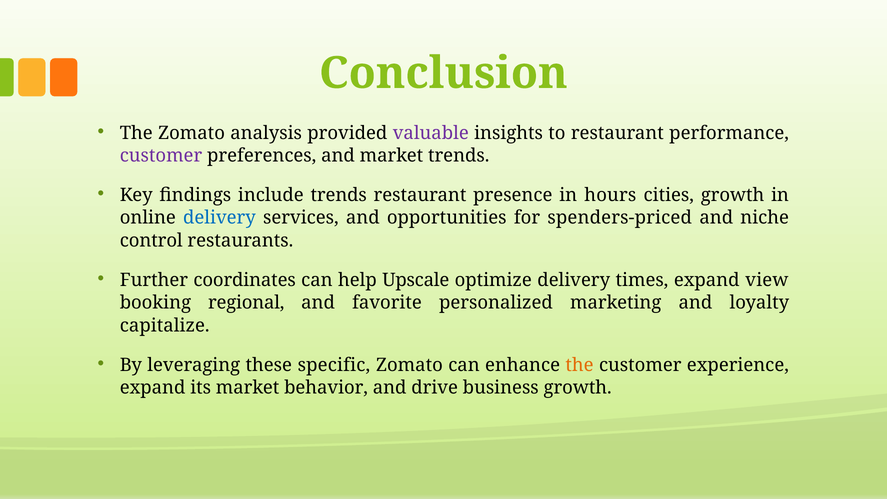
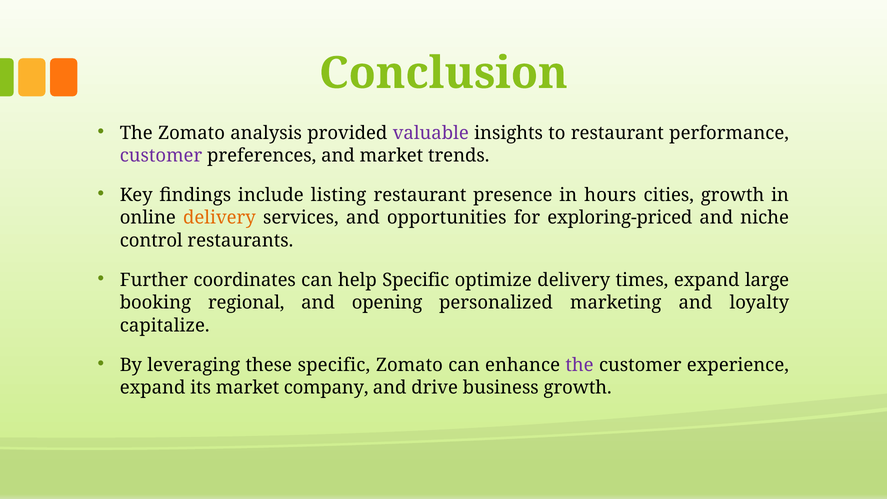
include trends: trends -> listing
delivery at (219, 218) colour: blue -> orange
spenders-priced: spenders-priced -> exploring-priced
help Upscale: Upscale -> Specific
view: view -> large
favorite: favorite -> opening
the at (580, 365) colour: orange -> purple
behavior: behavior -> company
